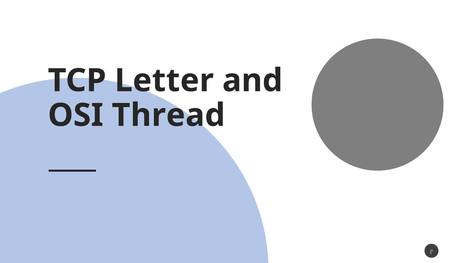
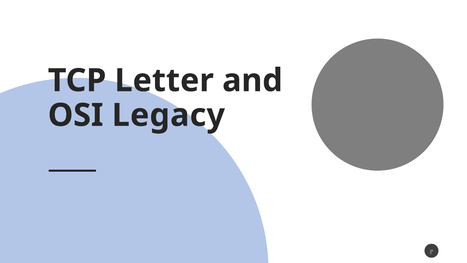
Thread: Thread -> Legacy
